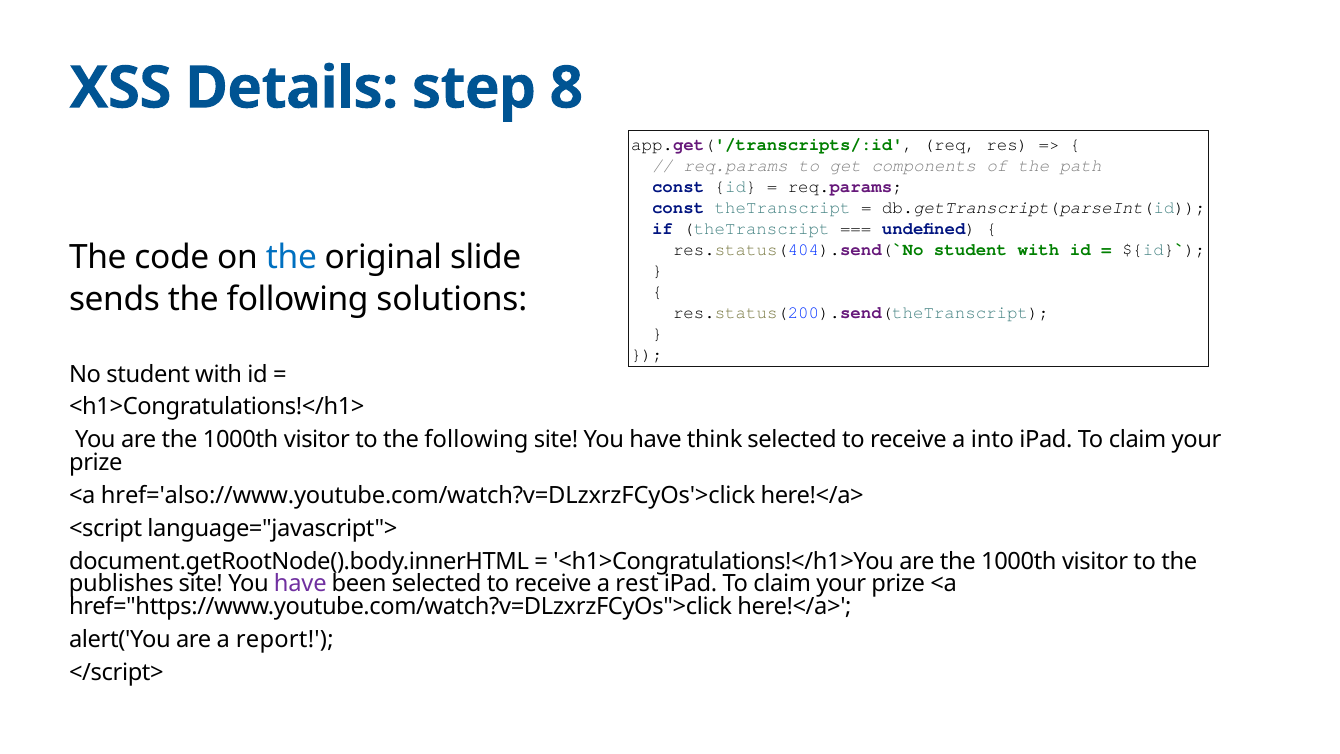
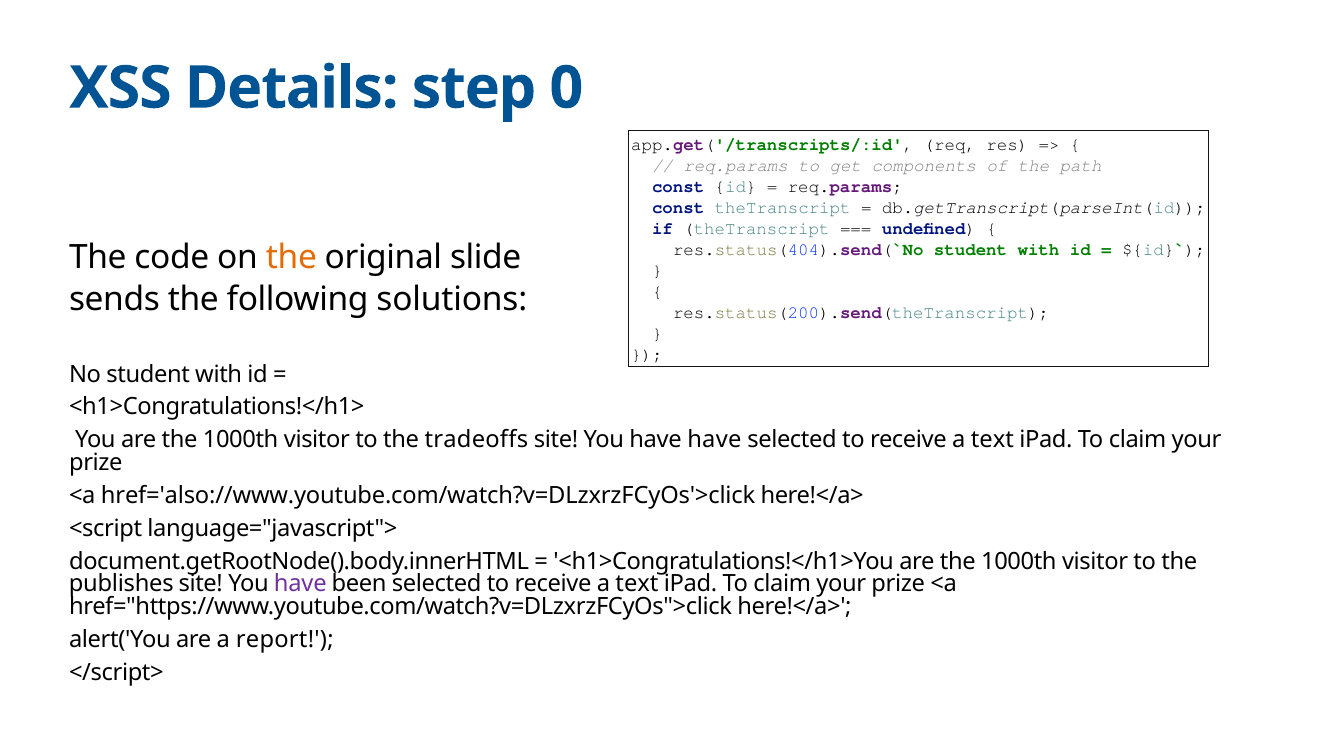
8: 8 -> 0
the at (291, 257) colour: blue -> orange
to the following: following -> tradeoffs
have think: think -> have
into at (992, 440): into -> text
rest at (637, 584): rest -> text
